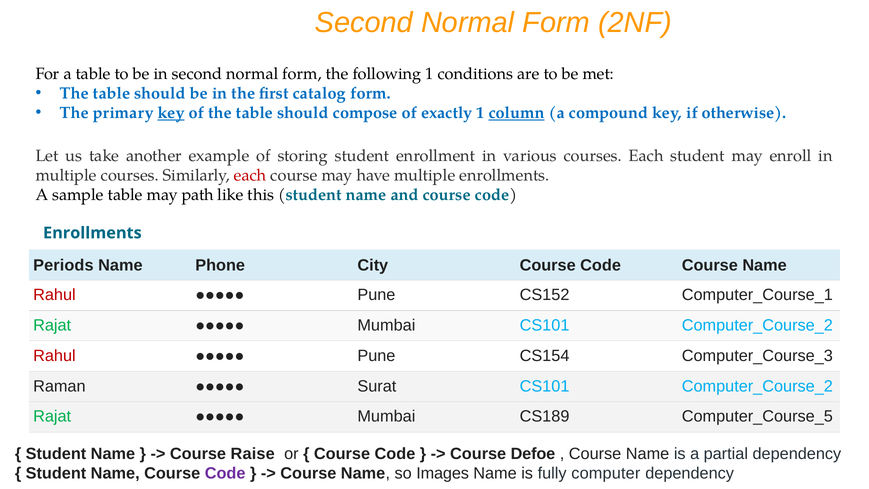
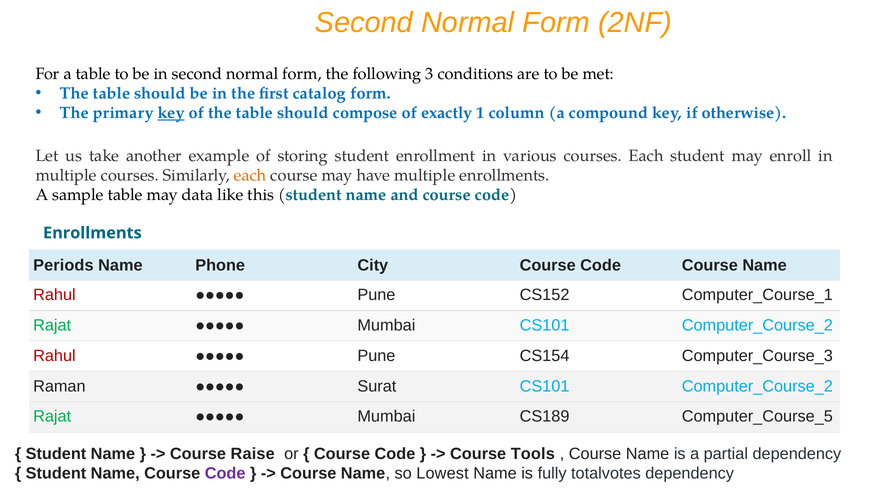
following 1: 1 -> 3
column underline: present -> none
each at (250, 175) colour: red -> orange
path: path -> data
Defoe: Defoe -> Tools
Images: Images -> Lowest
computer: computer -> totalvotes
